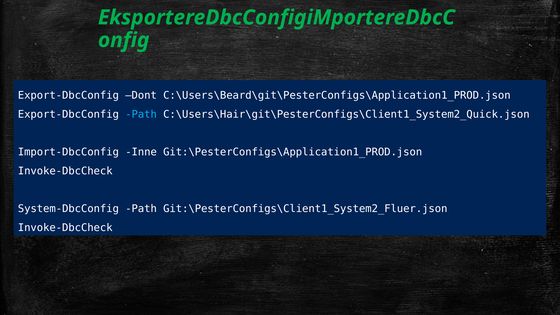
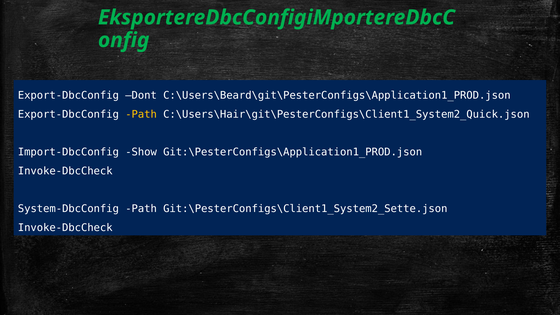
Path at (141, 114) colour: light blue -> yellow
Inne: Inne -> Show
Git:\PesterConfigs\Client1_System2_Fluer.json: Git:\PesterConfigs\Client1_System2_Fluer.json -> Git:\PesterConfigs\Client1_System2_Sette.json
